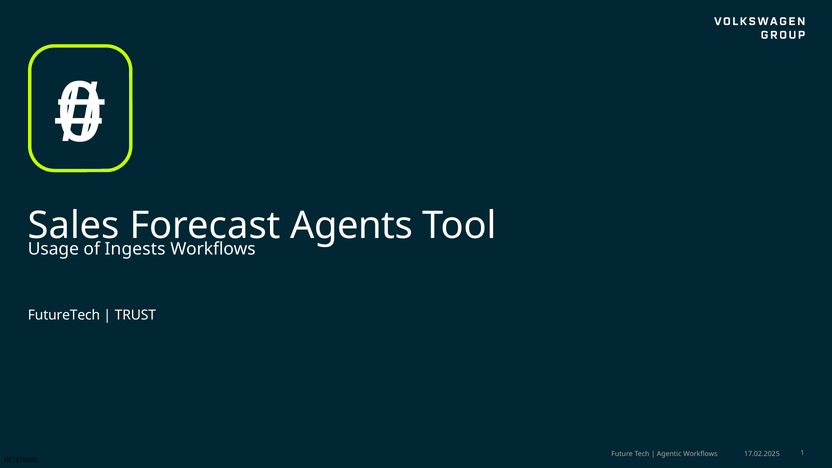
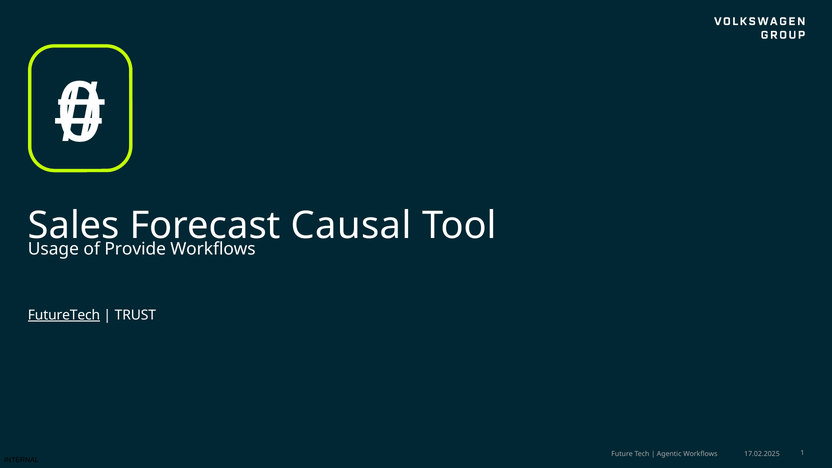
Agents: Agents -> Causal
Ingests: Ingests -> Provide
FutureTech underline: none -> present
